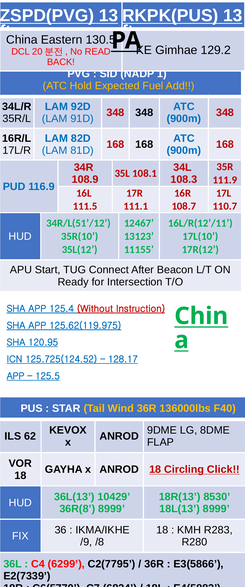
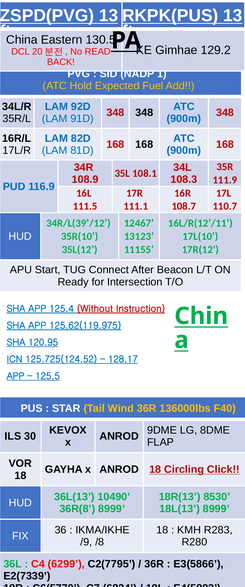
34R/L(51’/12: 34R/L(51’/12 -> 34R/L(39’/12
62: 62 -> 30
10429: 10429 -> 10490
